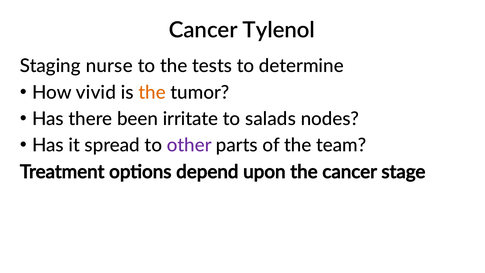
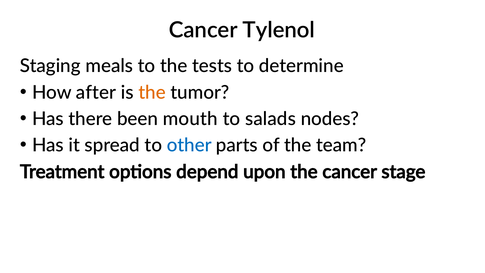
nurse: nurse -> meals
vivid: vivid -> after
irritate: irritate -> mouth
other colour: purple -> blue
